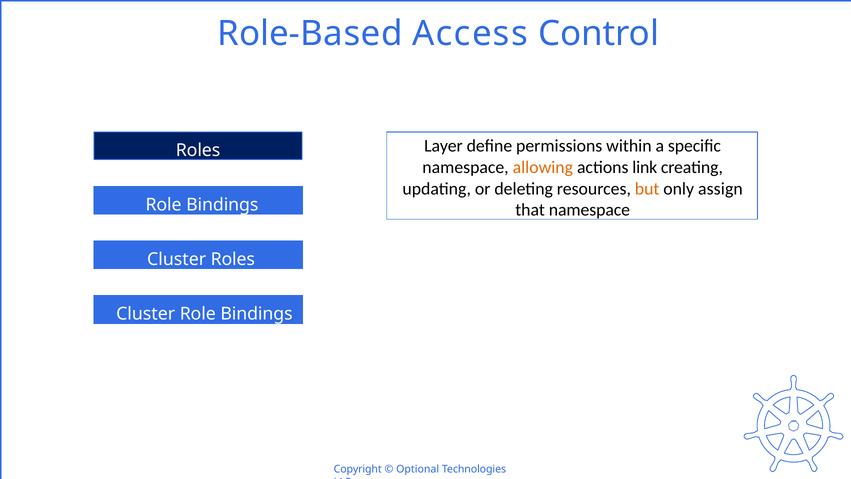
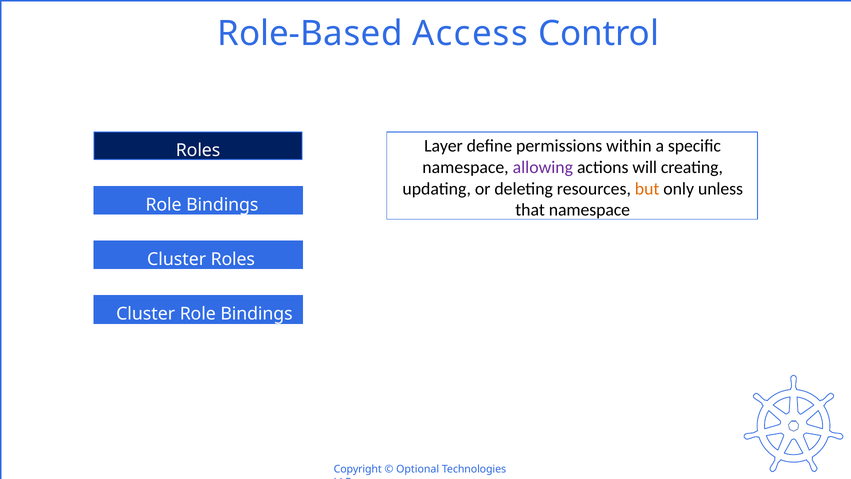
allowing colour: orange -> purple
link: link -> will
assign: assign -> unless
